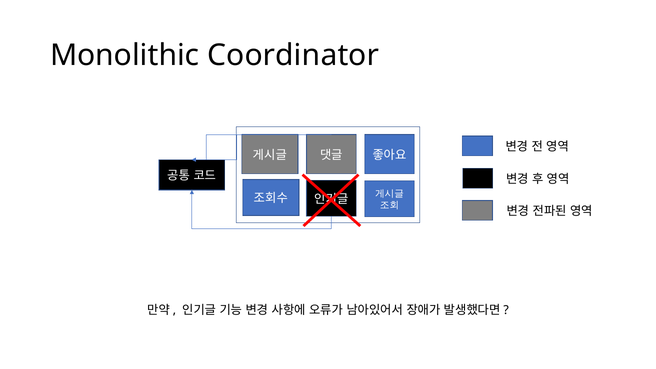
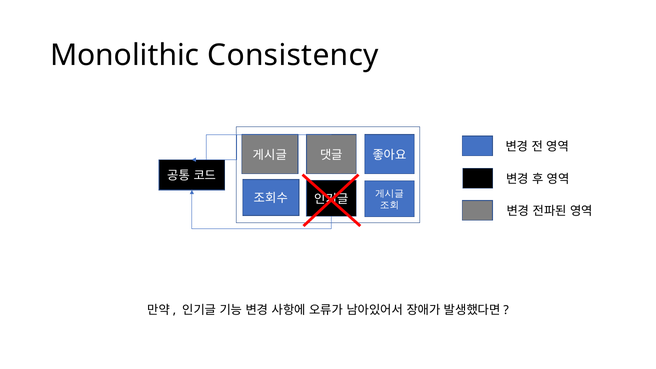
Coordinator: Coordinator -> Consistency
